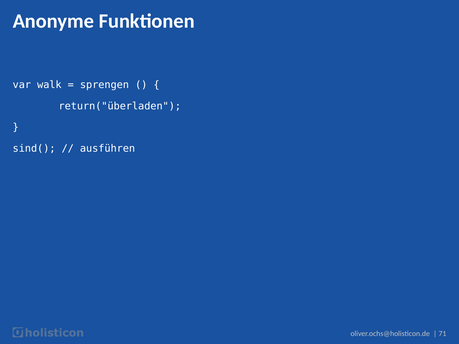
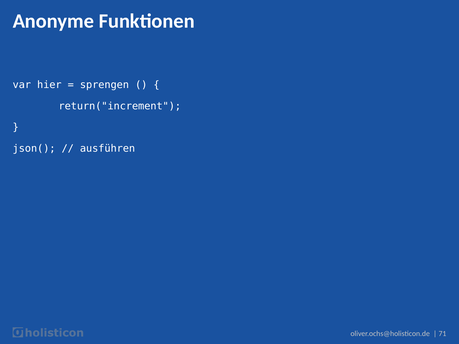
walk: walk -> hier
return("überladen: return("überladen -> return("increment
sind(: sind( -> json(
